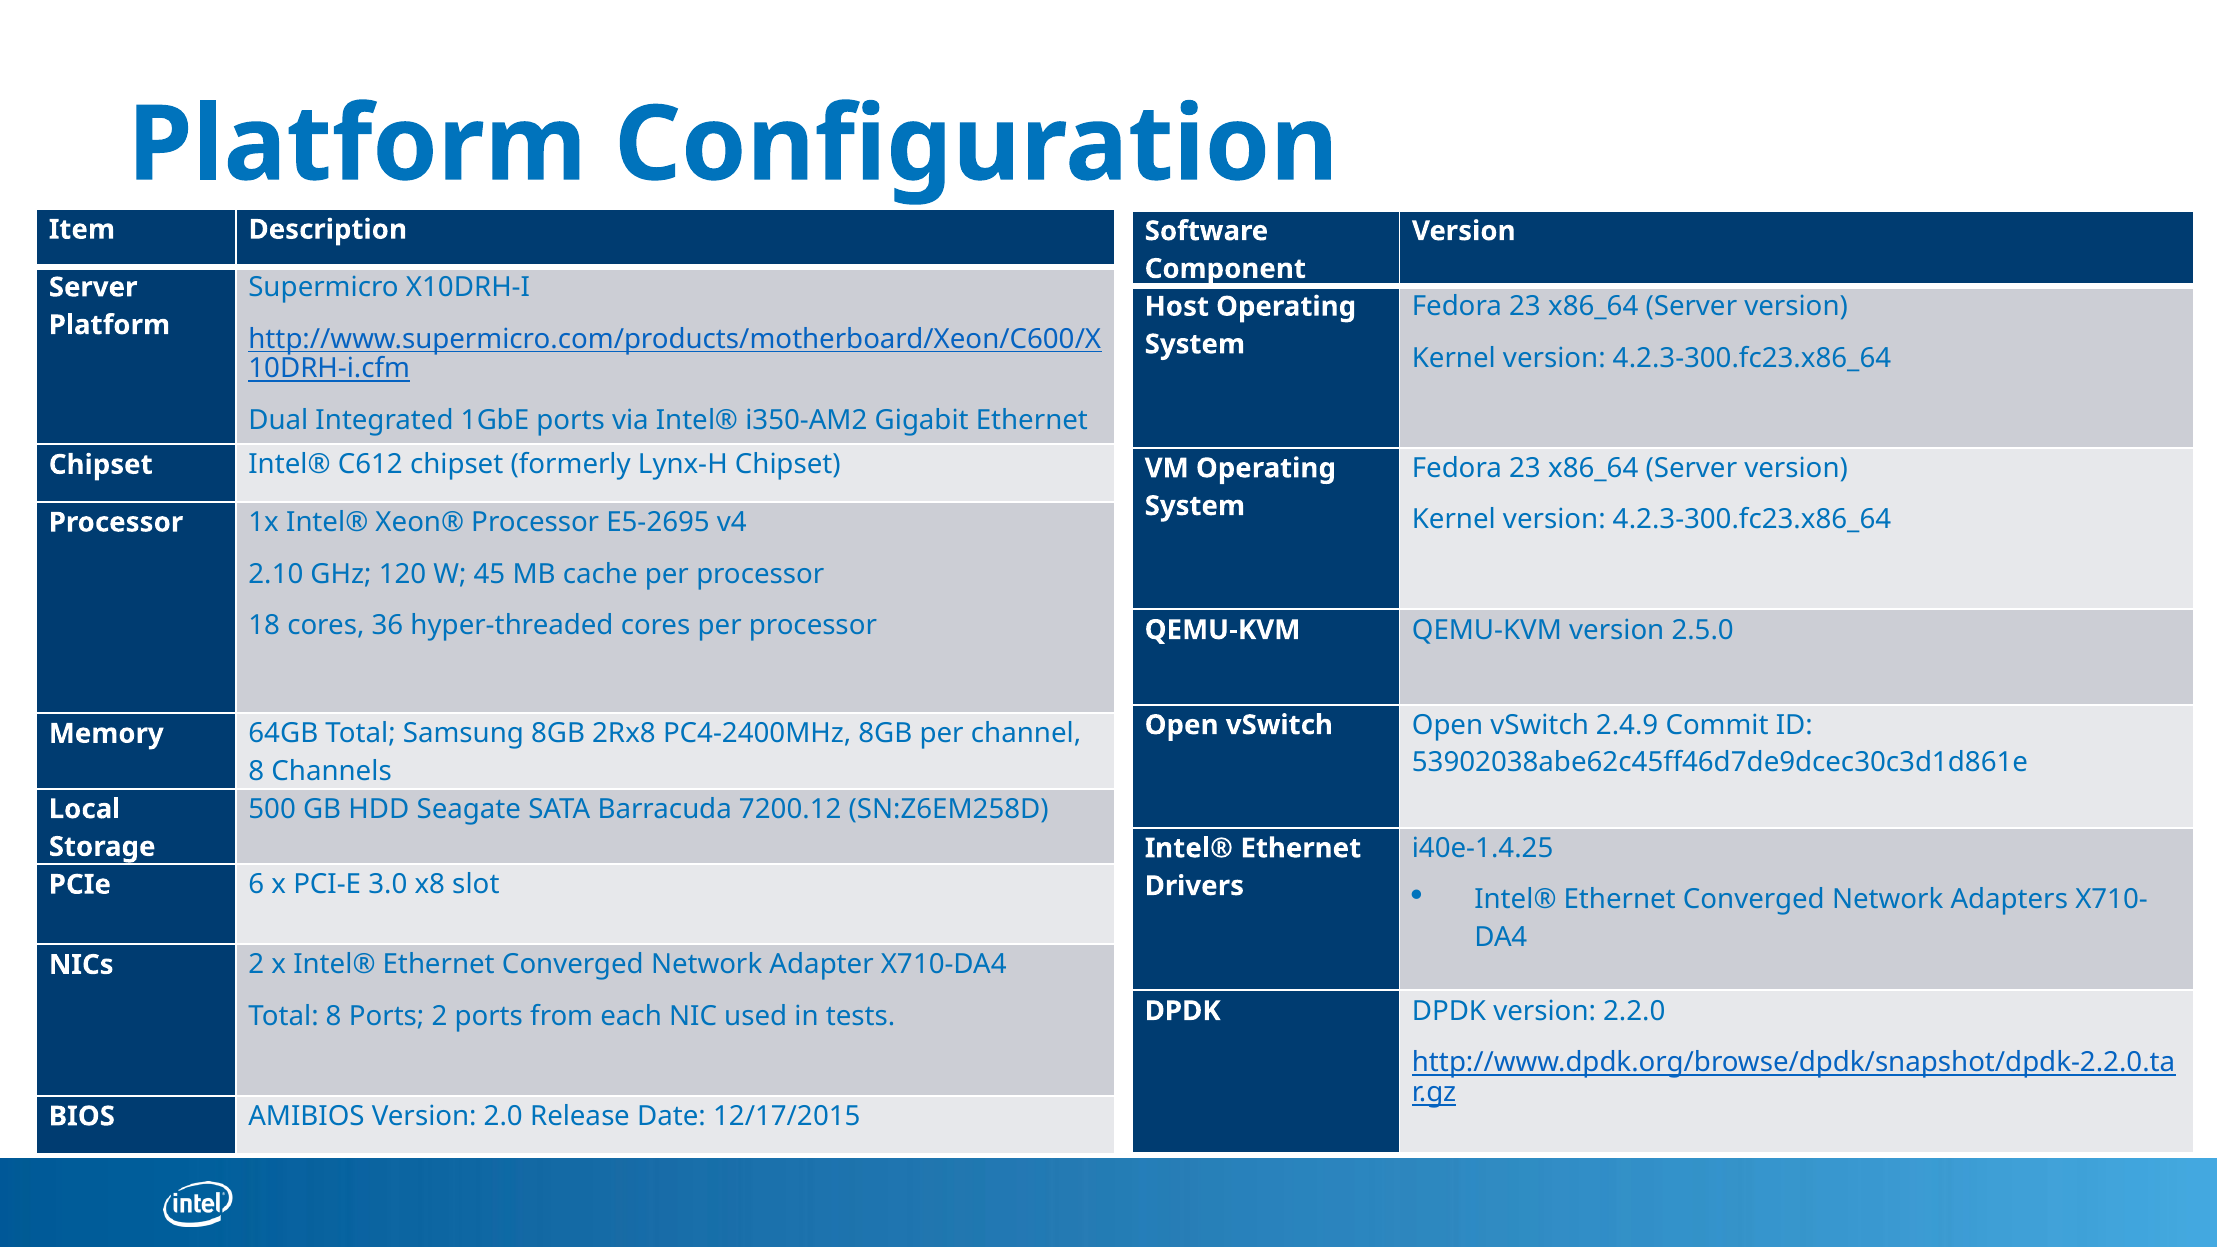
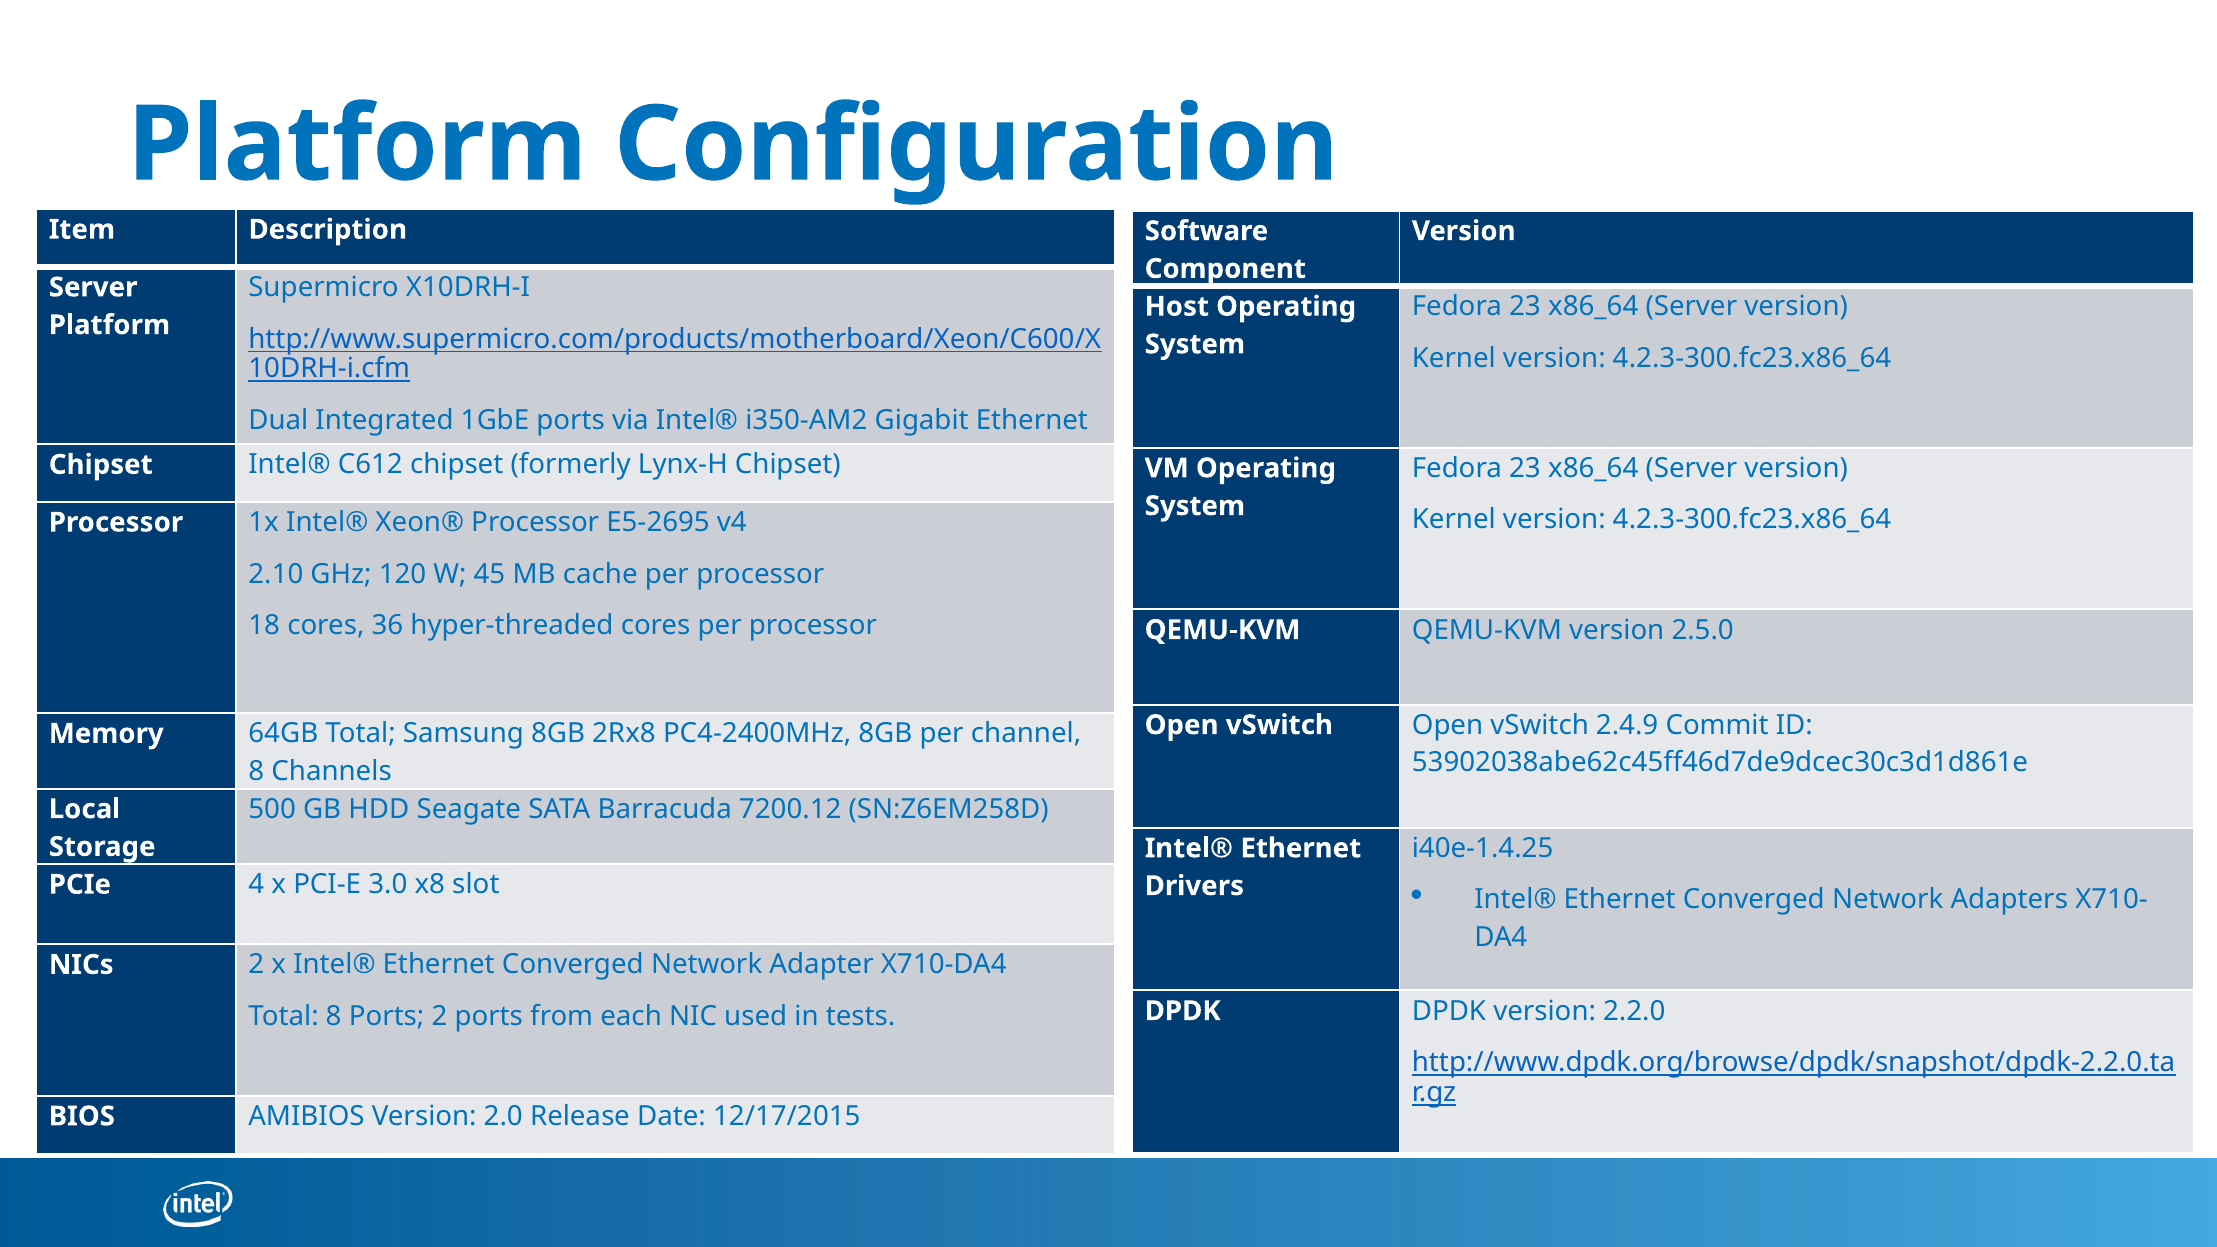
6: 6 -> 4
